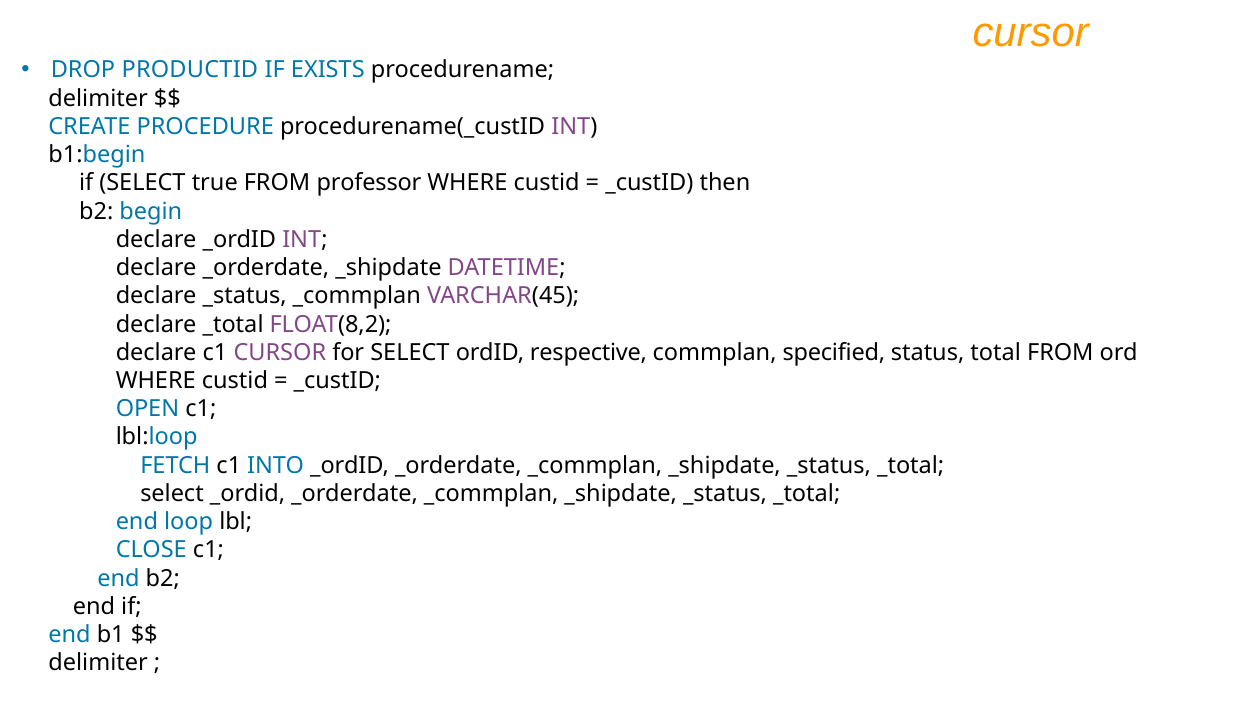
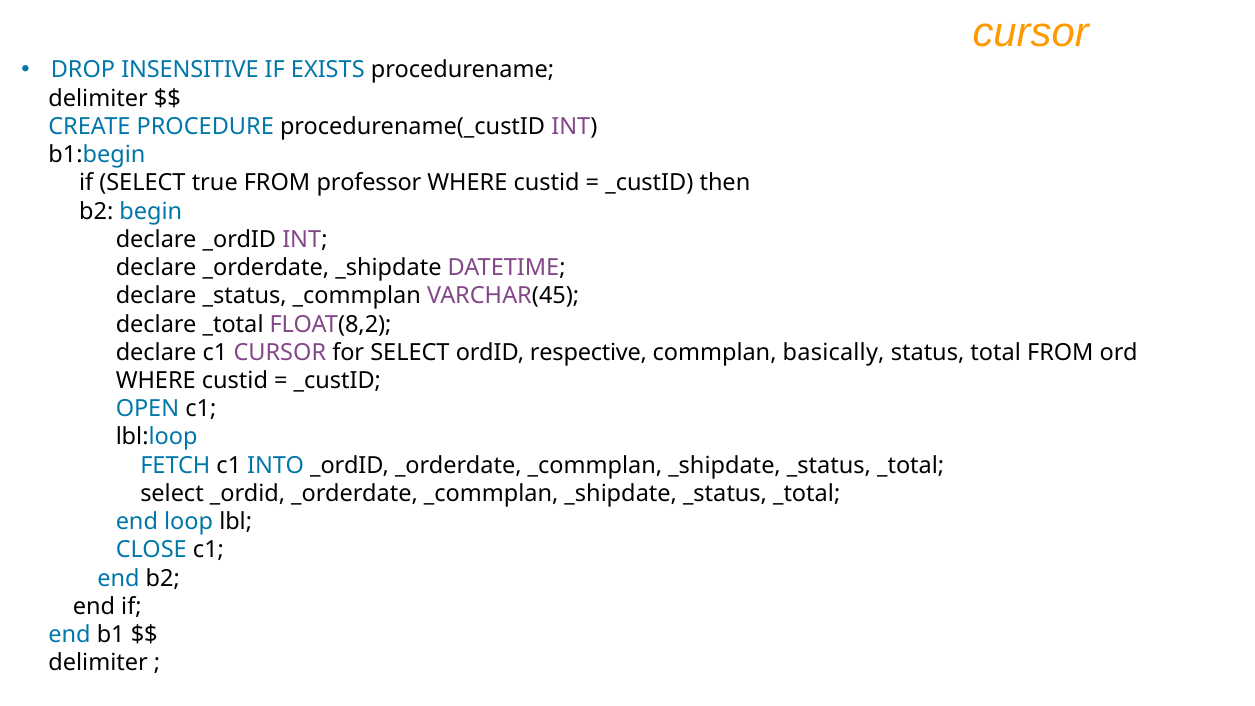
PRODUCTID: PRODUCTID -> INSENSITIVE
specified: specified -> basically
